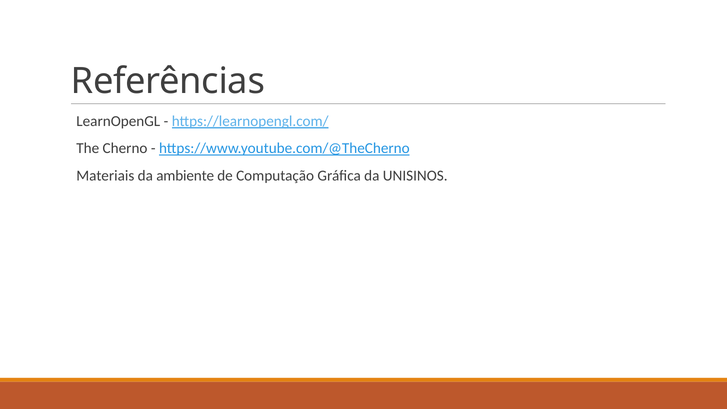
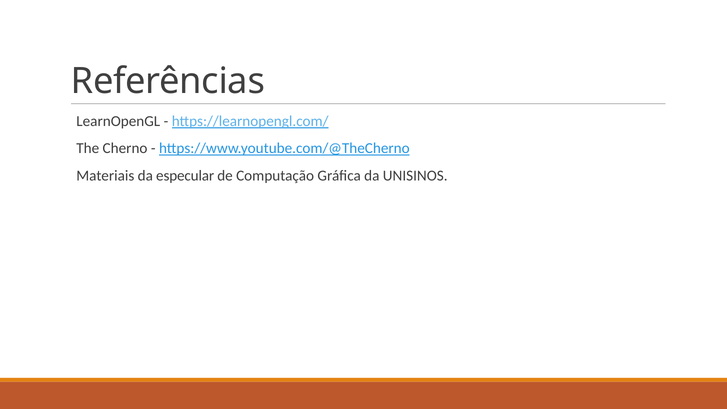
ambiente: ambiente -> especular
